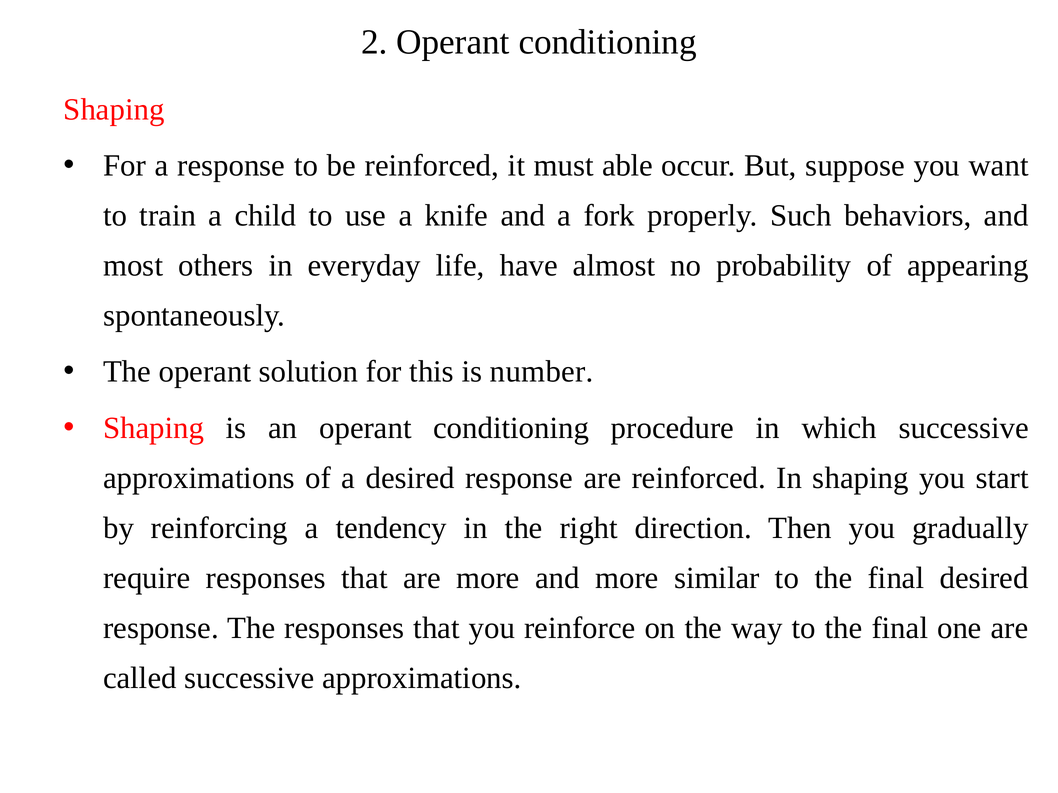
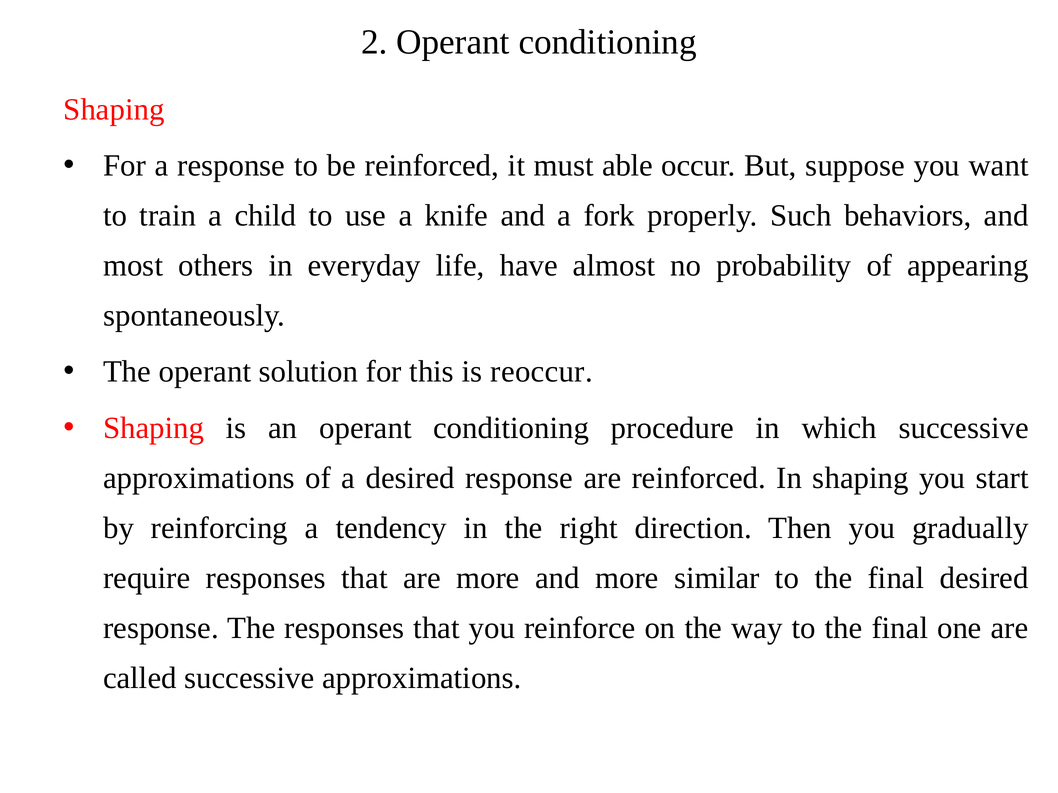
number: number -> reoccur
